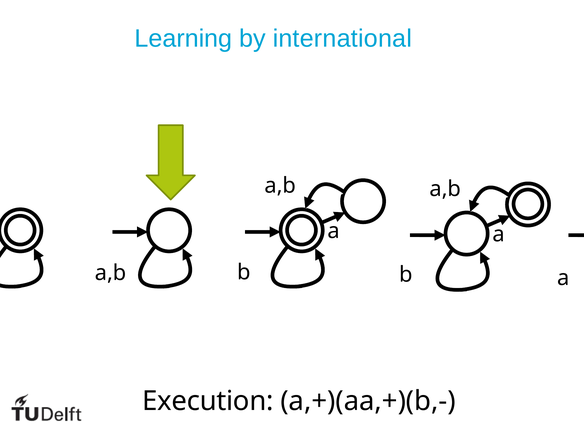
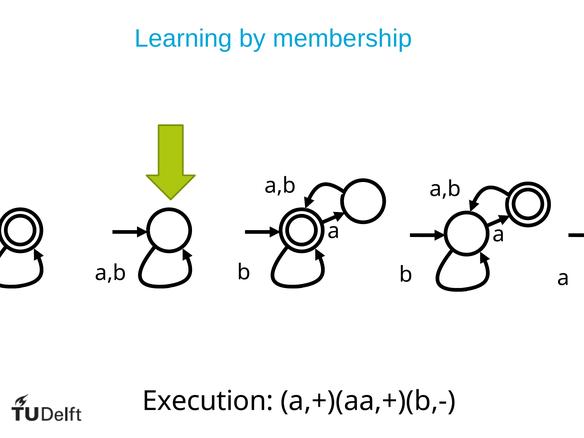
international: international -> membership
